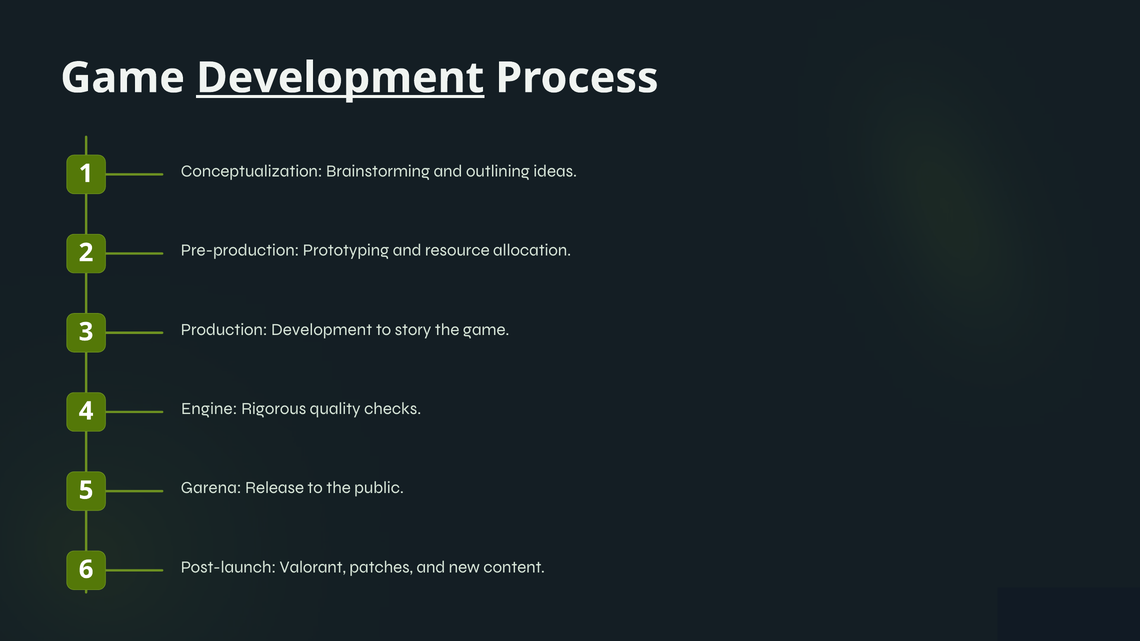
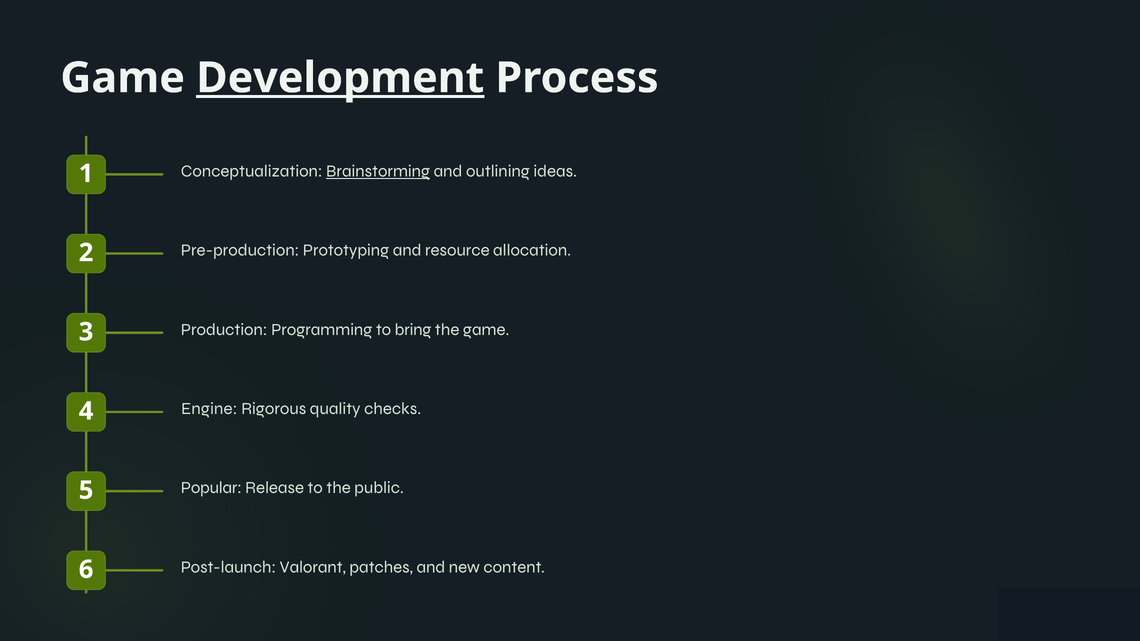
Brainstorming underline: none -> present
Production Development: Development -> Programming
story: story -> bring
Garena: Garena -> Popular
